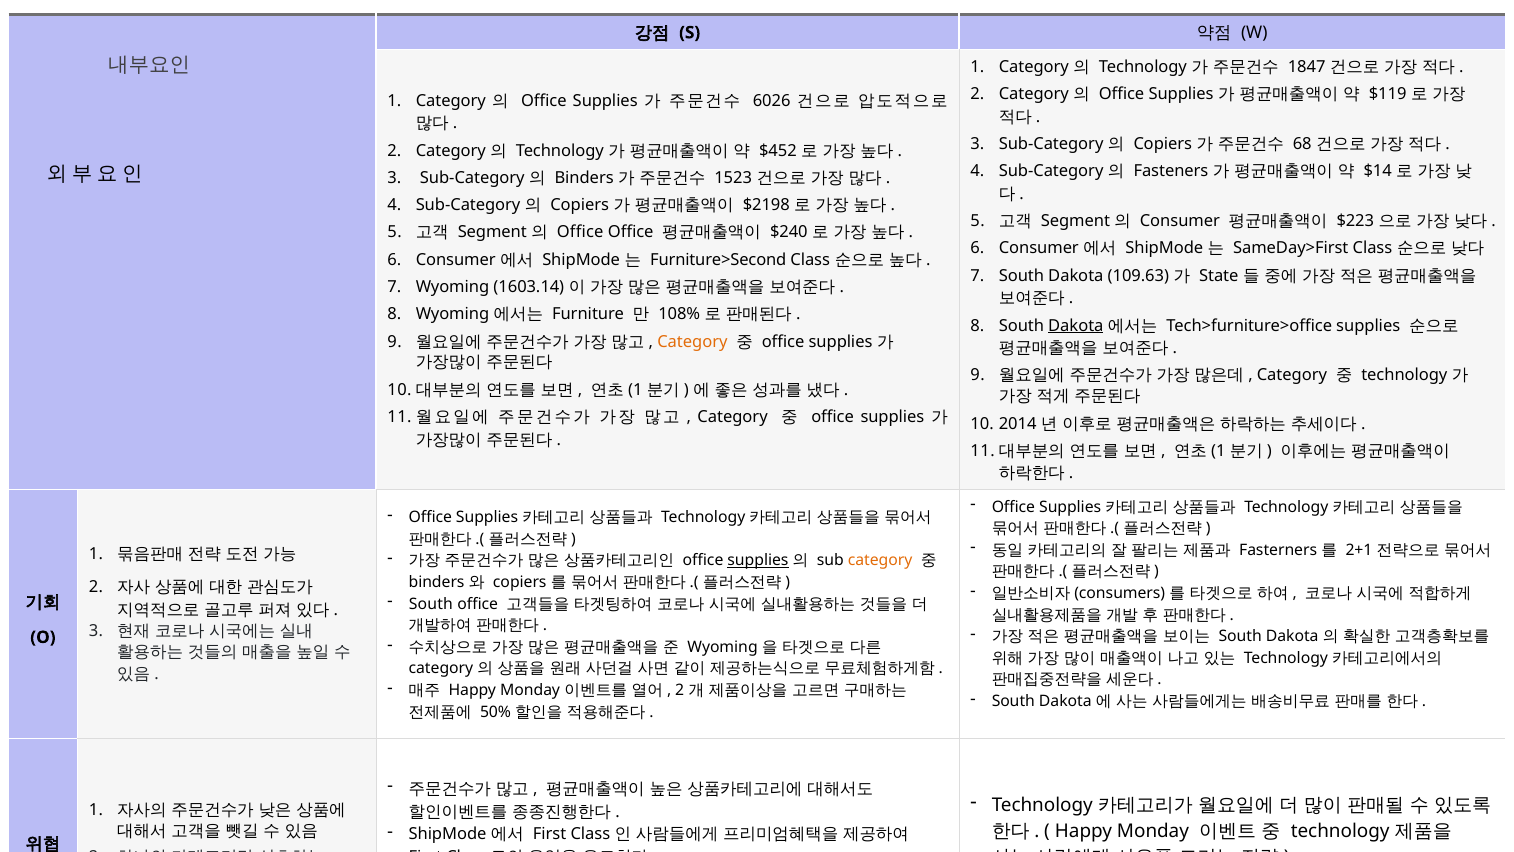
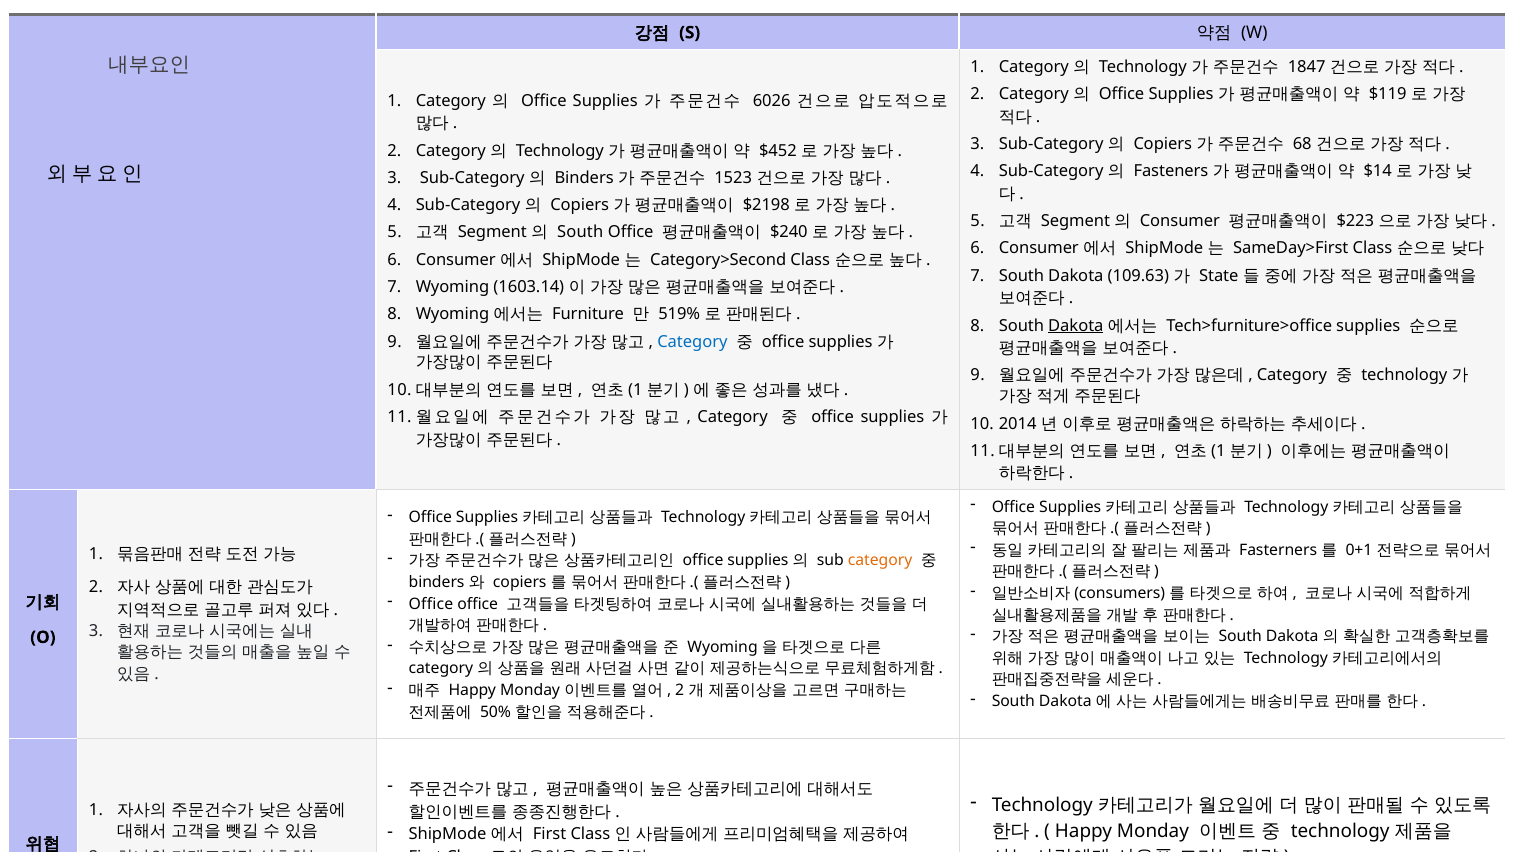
Office at (580, 232): Office -> South
Furniture>Second: Furniture>Second -> Category>Second
108%: 108% -> 519%
Category at (692, 341) colour: orange -> blue
2+1: 2+1 -> 0+1
supplies at (758, 561) underline: present -> none
South at (431, 604): South -> Office
